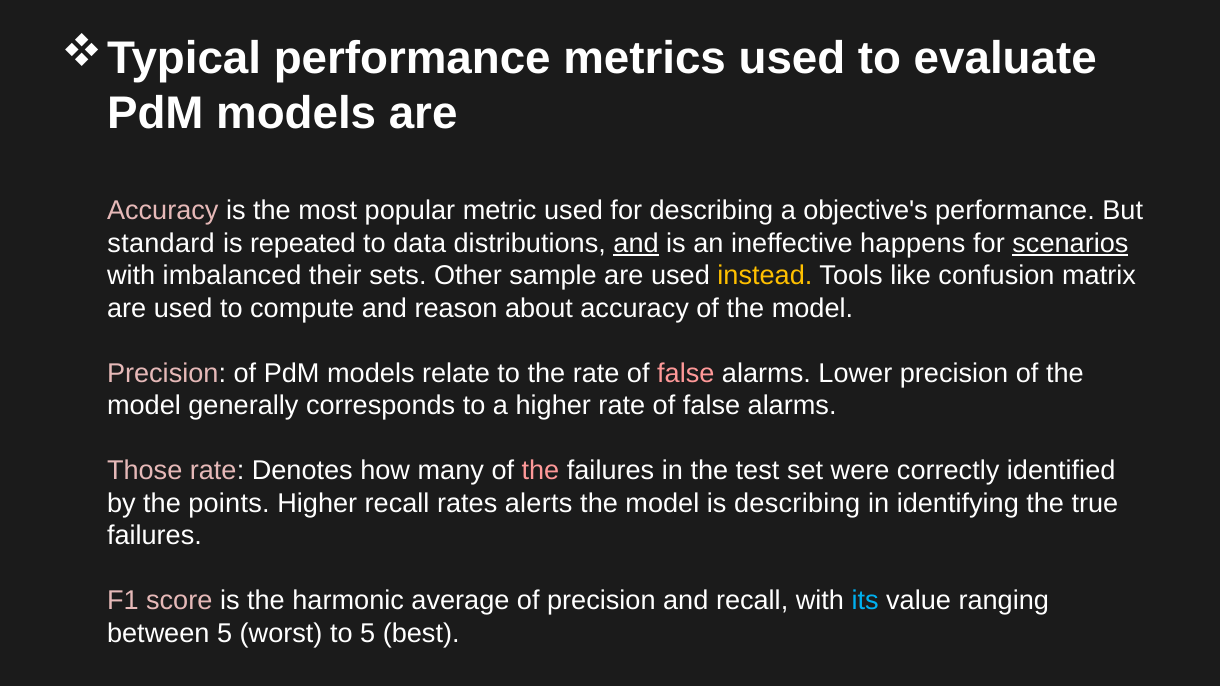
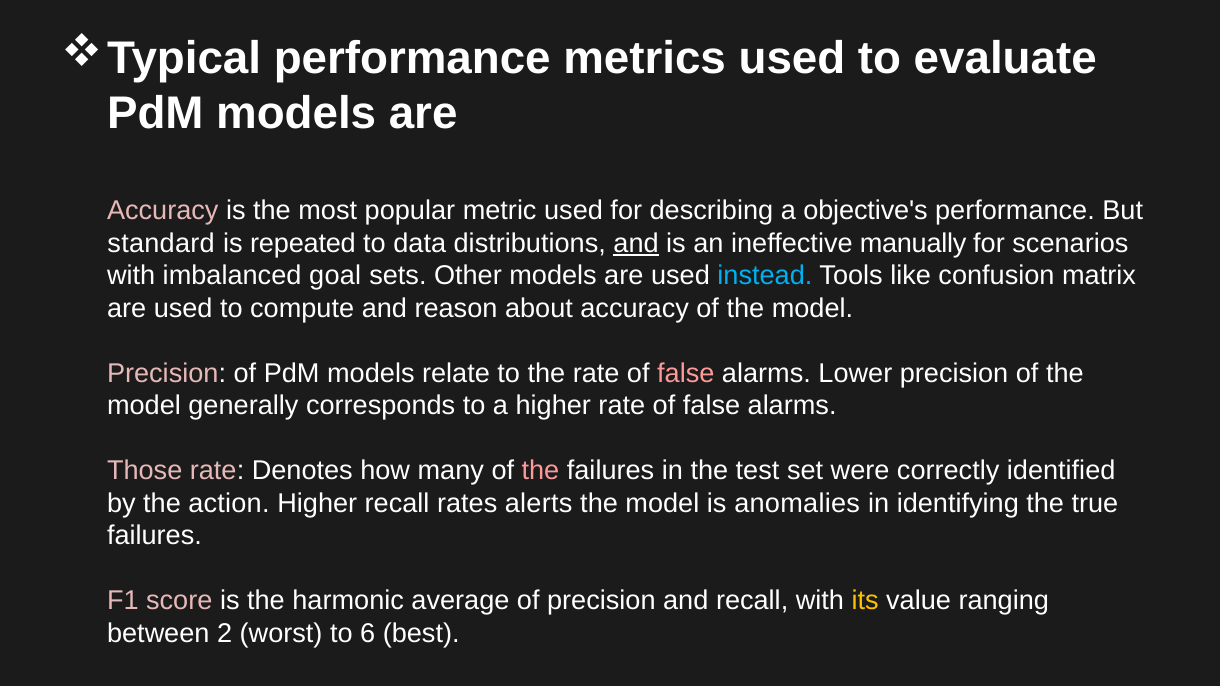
happens: happens -> manually
scenarios underline: present -> none
their: their -> goal
Other sample: sample -> models
instead colour: yellow -> light blue
points: points -> action
is describing: describing -> anomalies
its colour: light blue -> yellow
between 5: 5 -> 2
to 5: 5 -> 6
